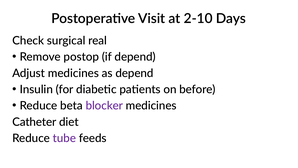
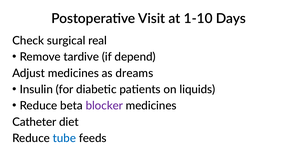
2-10: 2-10 -> 1-10
postop: postop -> tardive
as depend: depend -> dreams
before: before -> liquids
tube colour: purple -> blue
